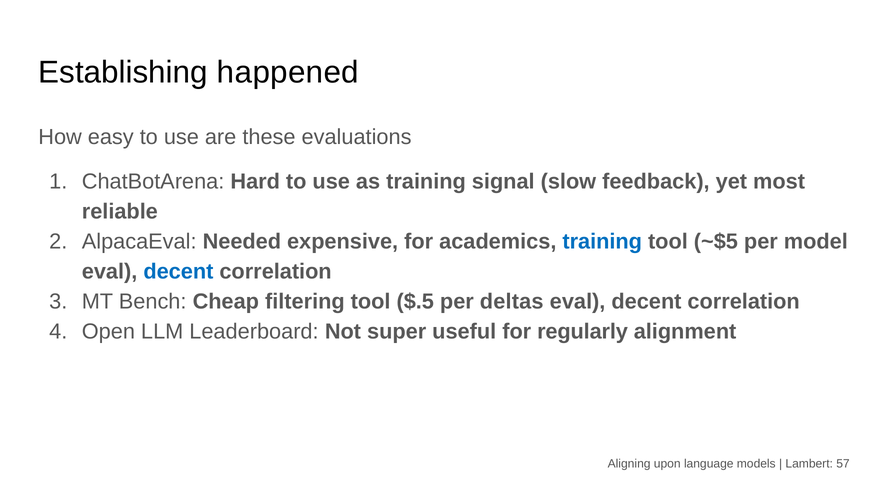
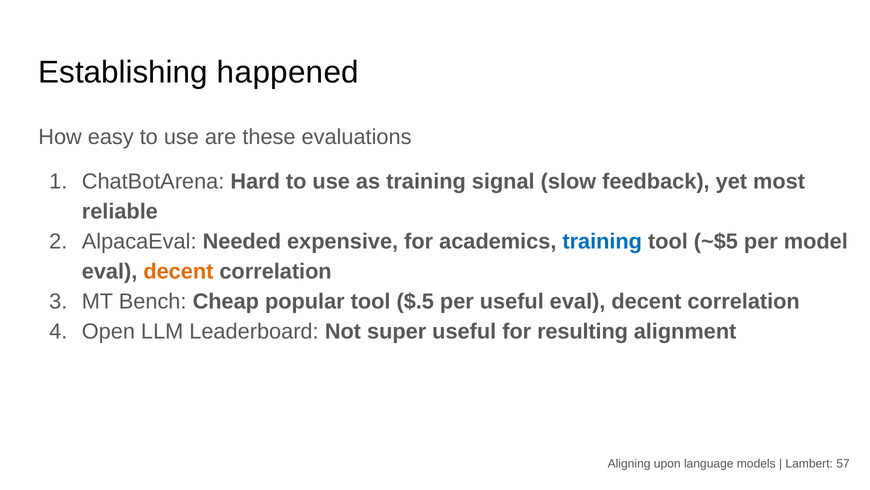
decent at (178, 271) colour: blue -> orange
filtering: filtering -> popular
per deltas: deltas -> useful
regularly: regularly -> resulting
